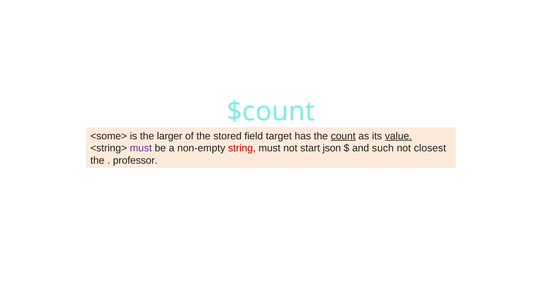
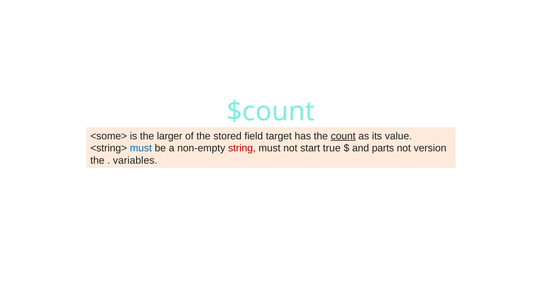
value underline: present -> none
must at (141, 148) colour: purple -> blue
json: json -> true
such: such -> parts
closest: closest -> version
professor: professor -> variables
